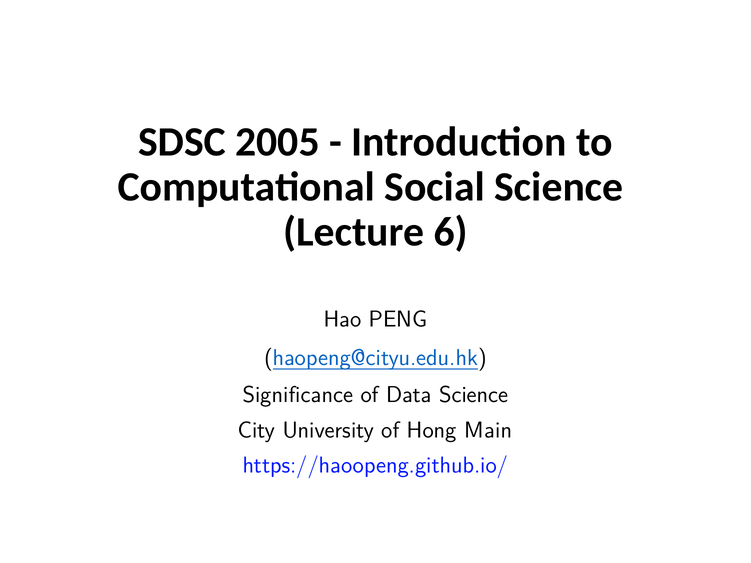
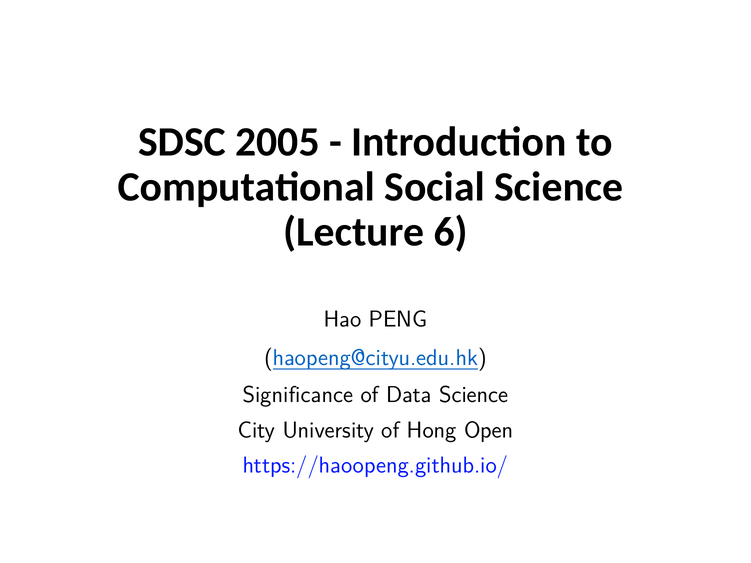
Main: Main -> Open
